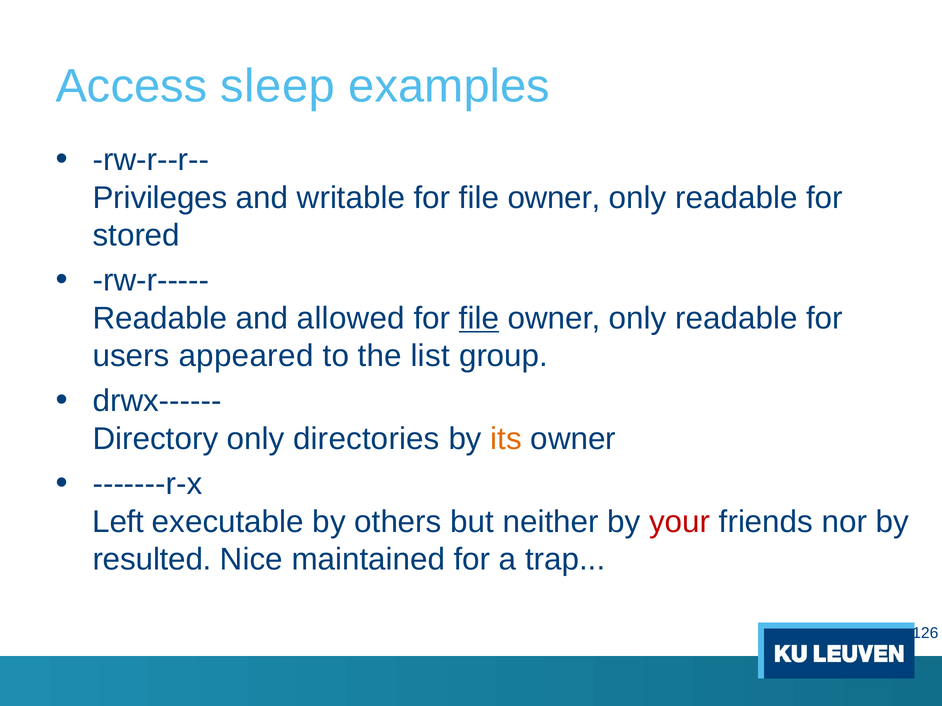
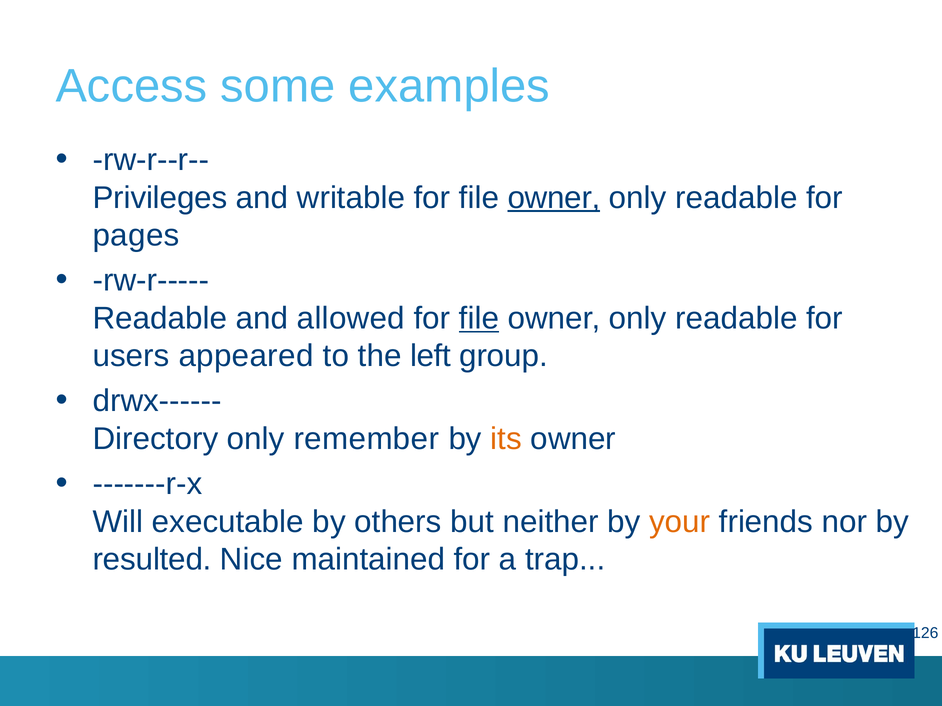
sleep: sleep -> some
owner at (554, 198) underline: none -> present
stored: stored -> pages
list: list -> left
directories: directories -> remember
Left: Left -> Will
your colour: red -> orange
